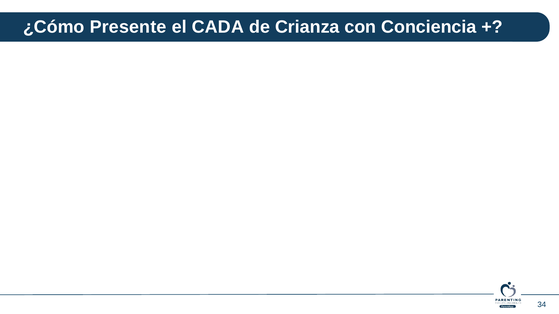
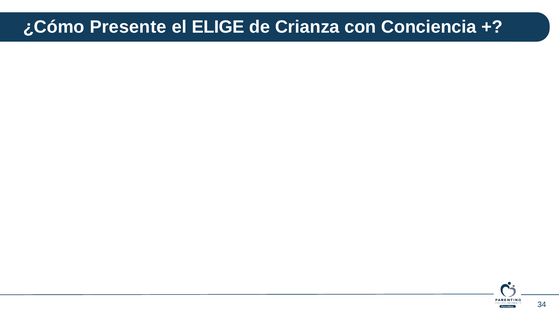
CADA: CADA -> ELIGE
